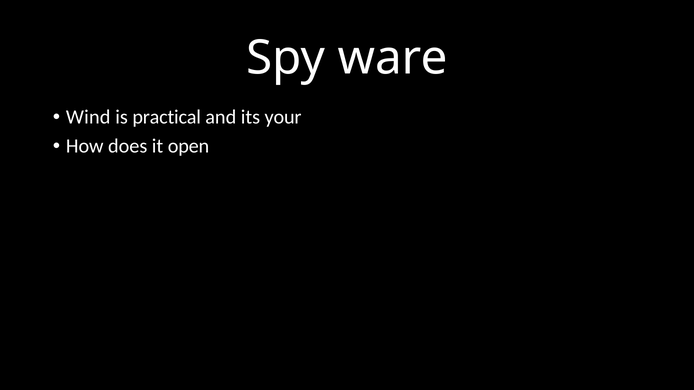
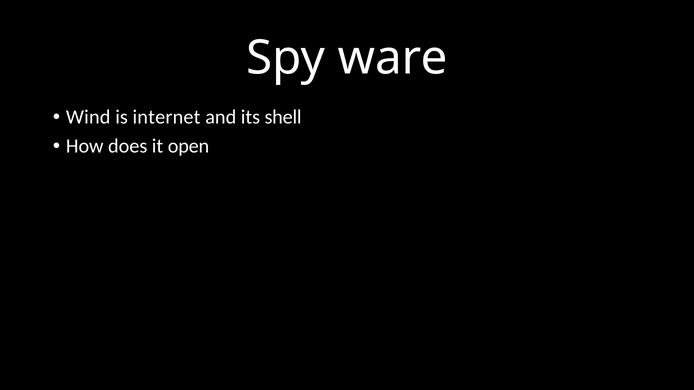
practical: practical -> internet
your: your -> shell
